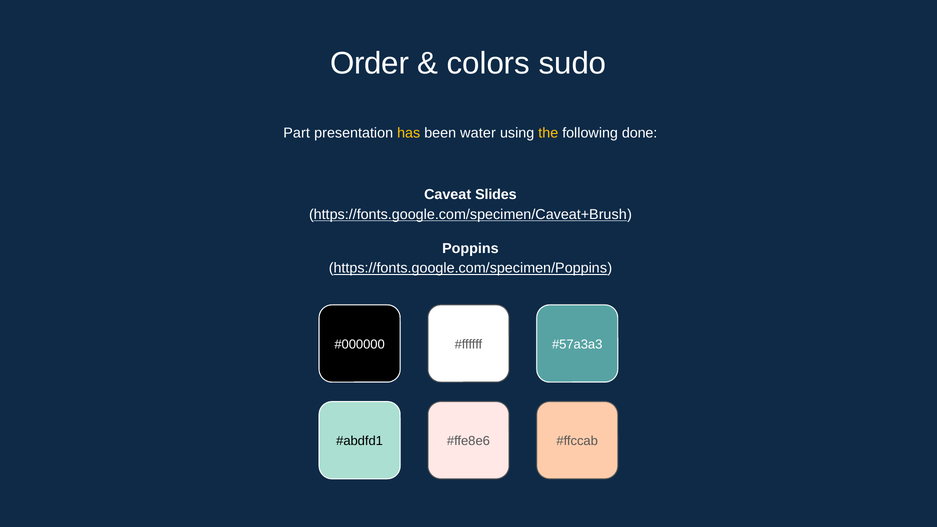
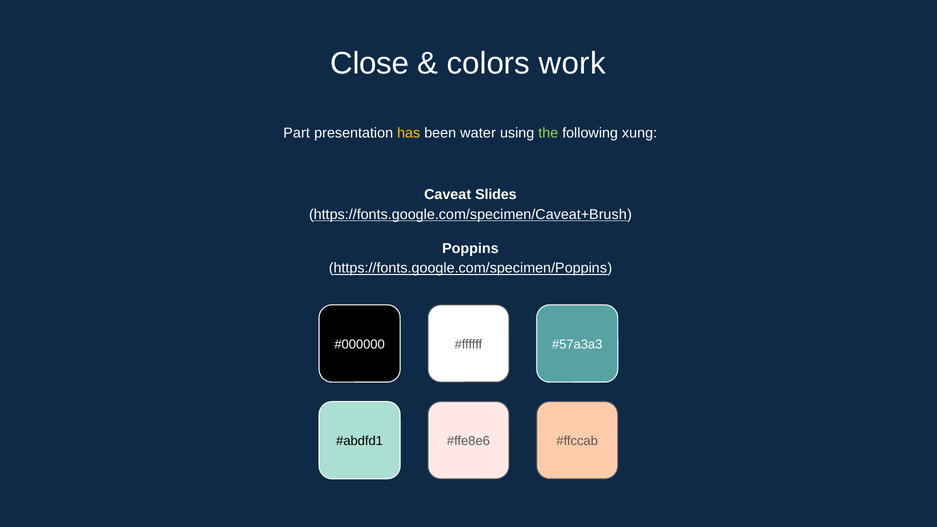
Order: Order -> Close
sudo: sudo -> work
the colour: yellow -> light green
done: done -> xung
